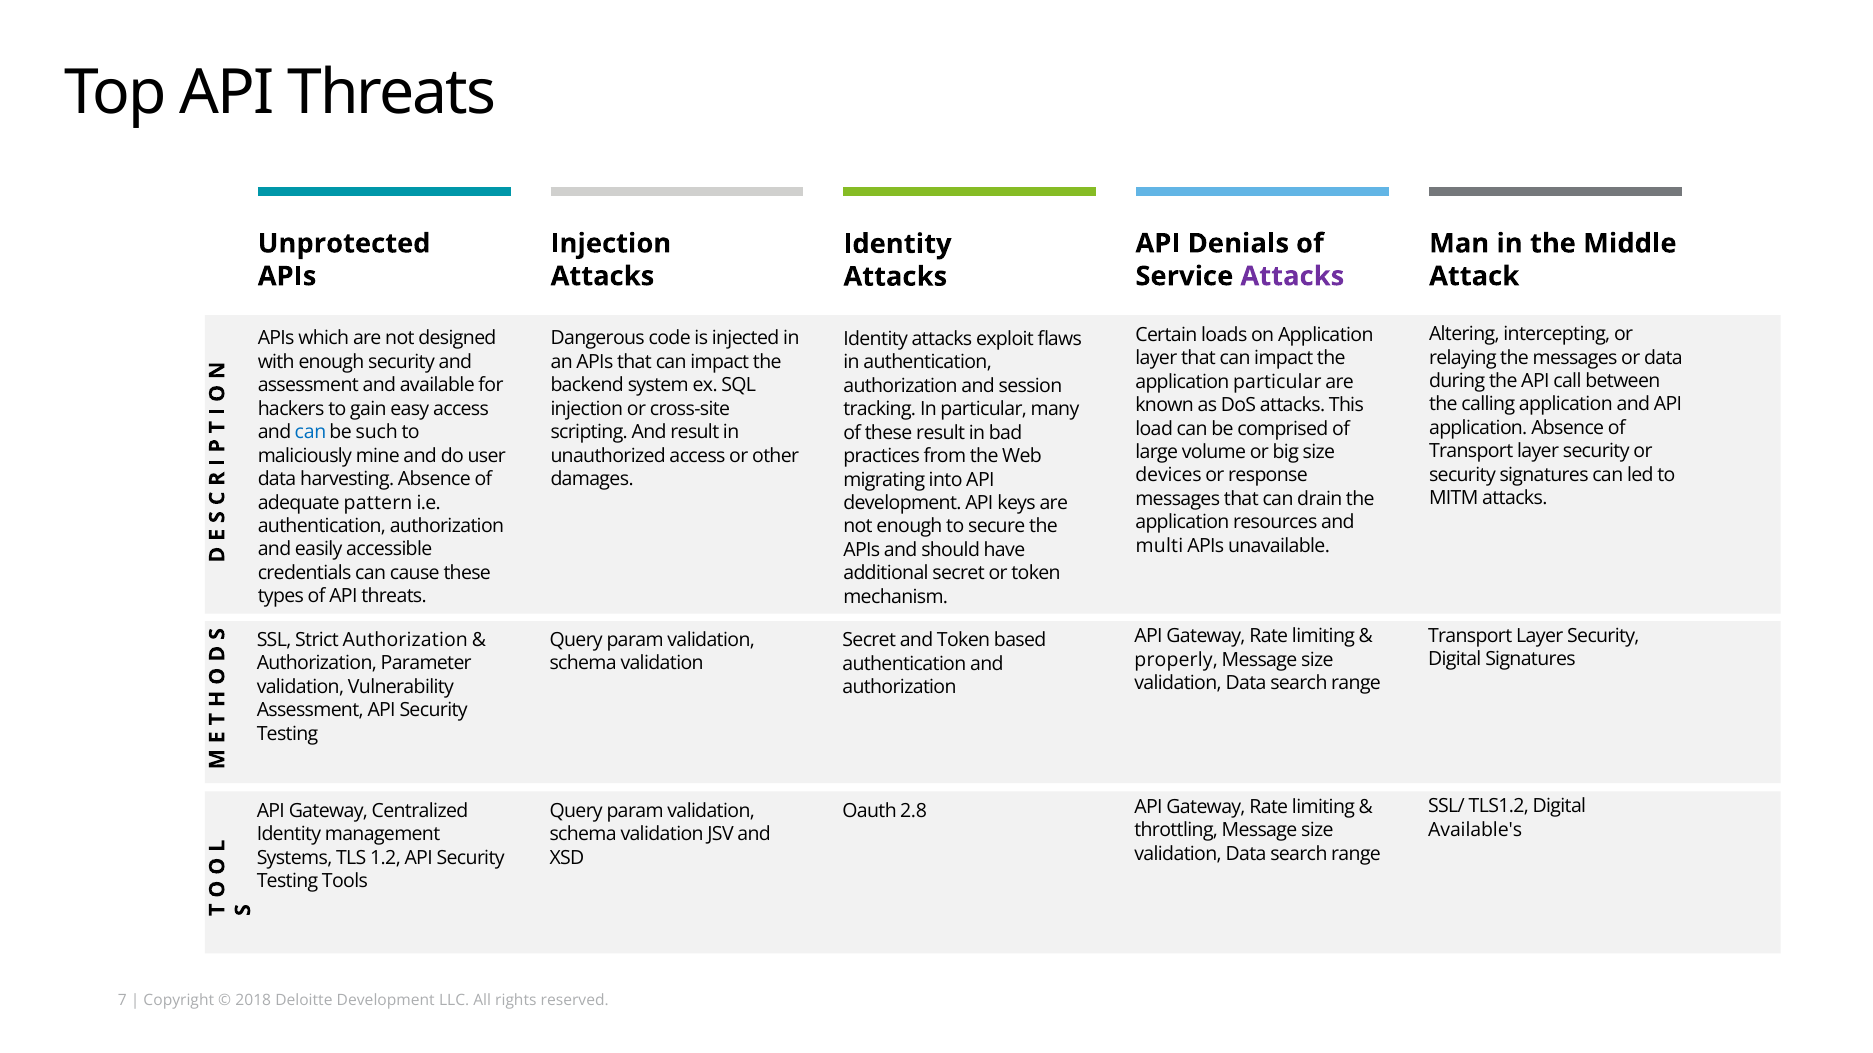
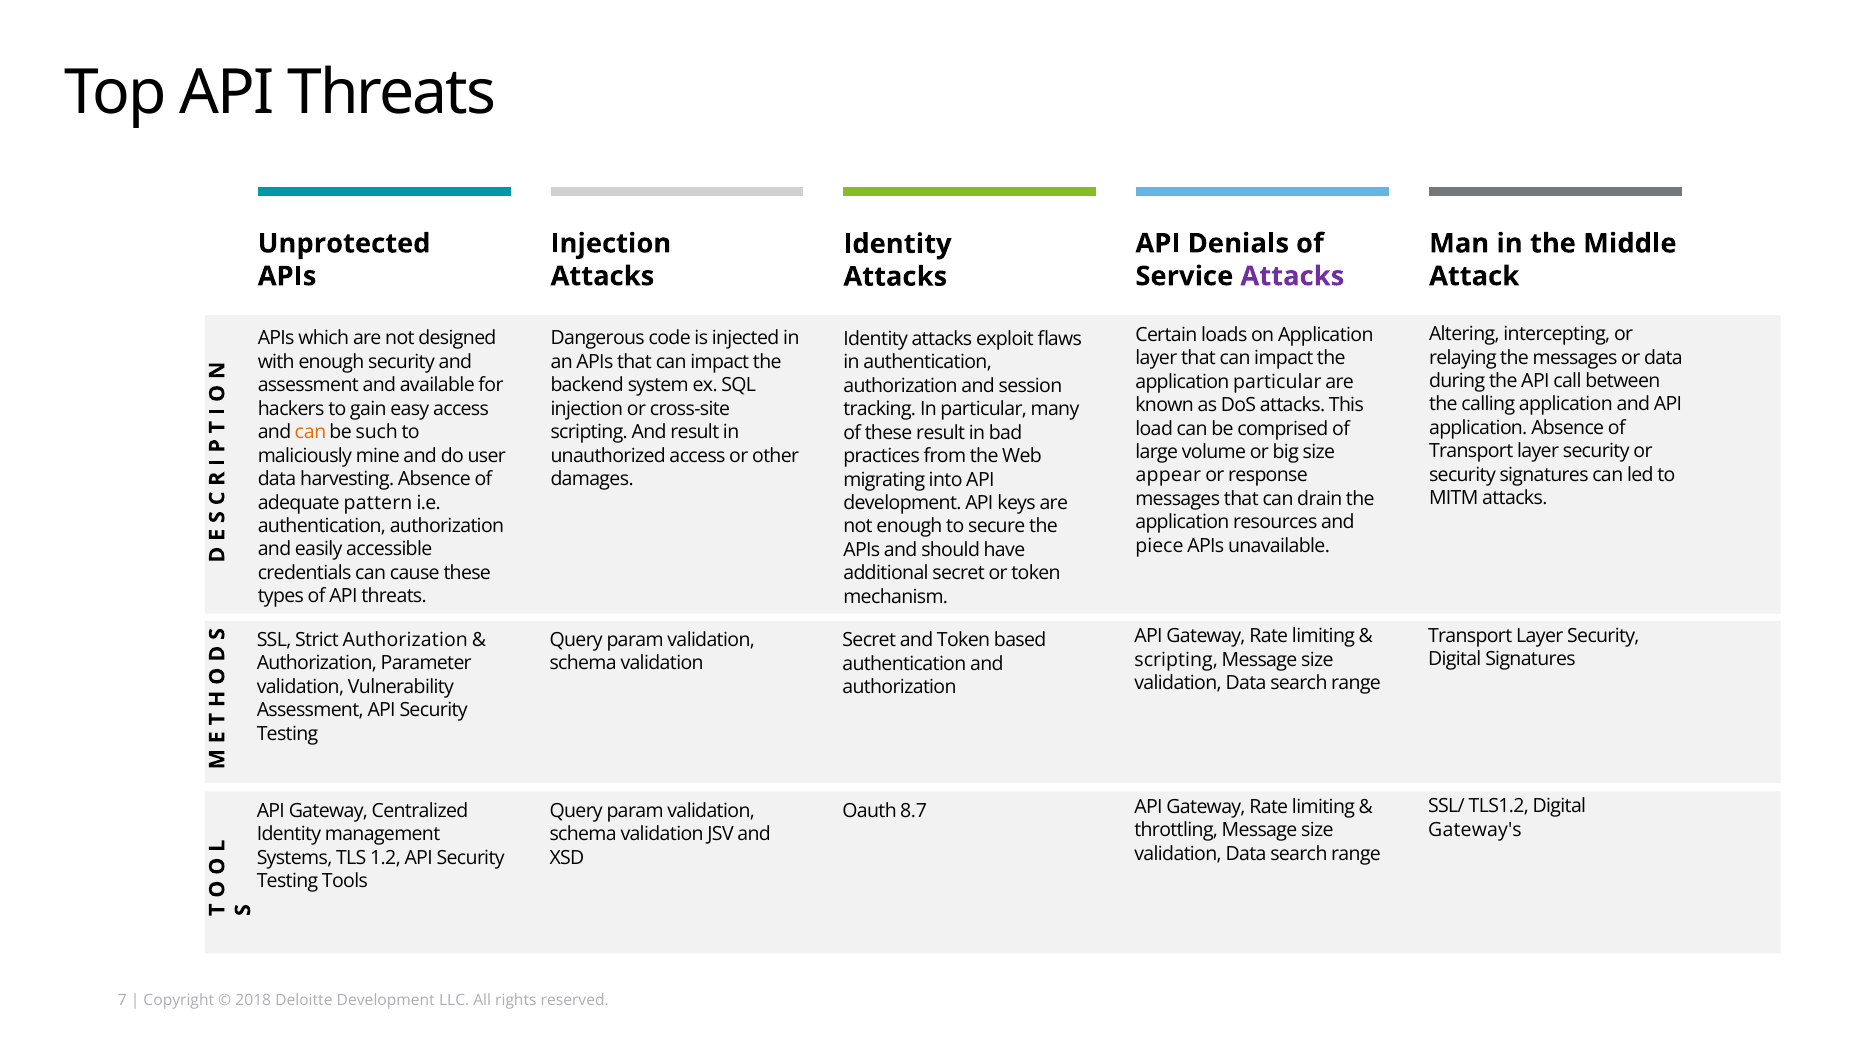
can at (310, 433) colour: blue -> orange
devices: devices -> appear
multi: multi -> piece
properly at (1176, 660): properly -> scripting
2.8: 2.8 -> 8.7
Available's: Available's -> Gateway's
